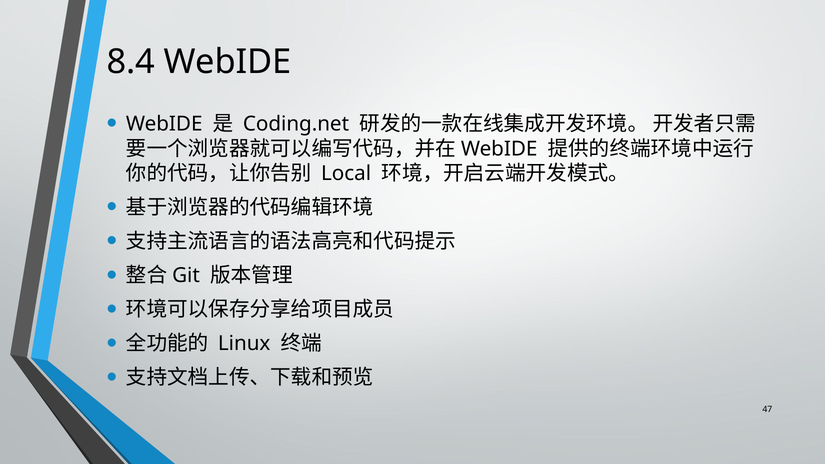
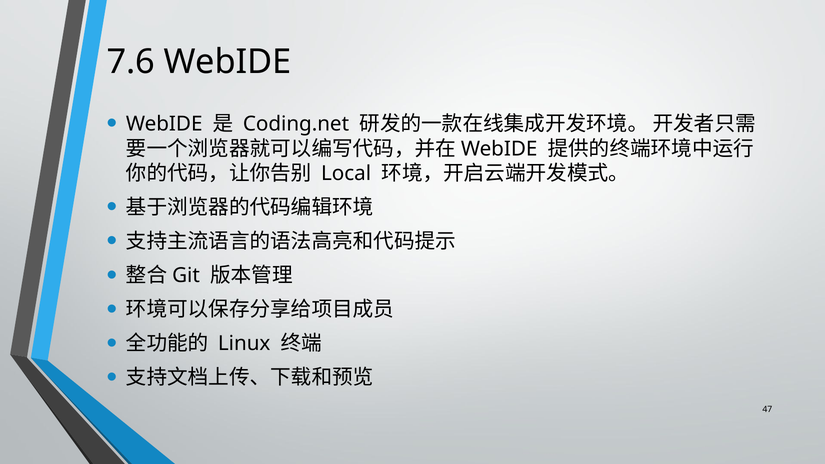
8.4: 8.4 -> 7.6
